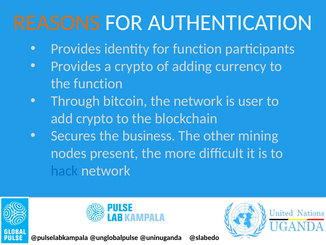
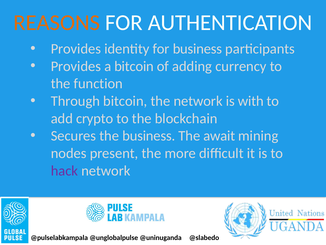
for function: function -> business
a crypto: crypto -> bitcoin
user: user -> with
other: other -> await
hack colour: blue -> purple
